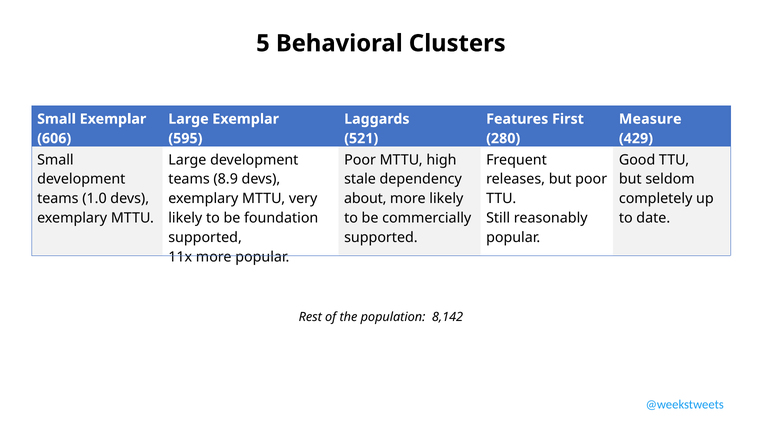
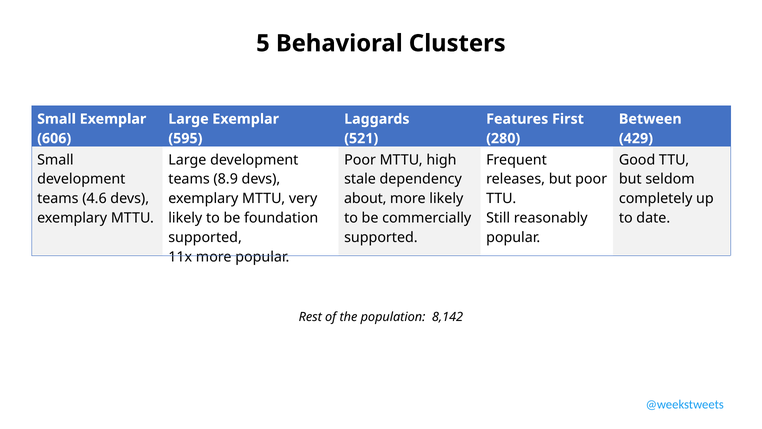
Measure: Measure -> Between
1.0: 1.0 -> 4.6
